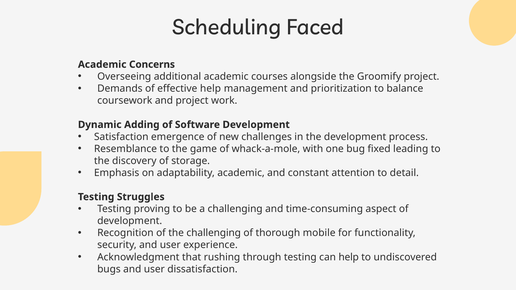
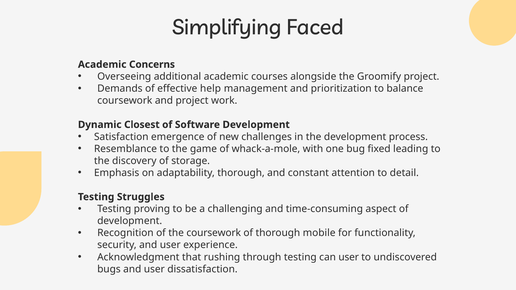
Scheduling: Scheduling -> Simplifying
Adding: Adding -> Closest
adaptability academic: academic -> thorough
the challenging: challenging -> coursework
can help: help -> user
